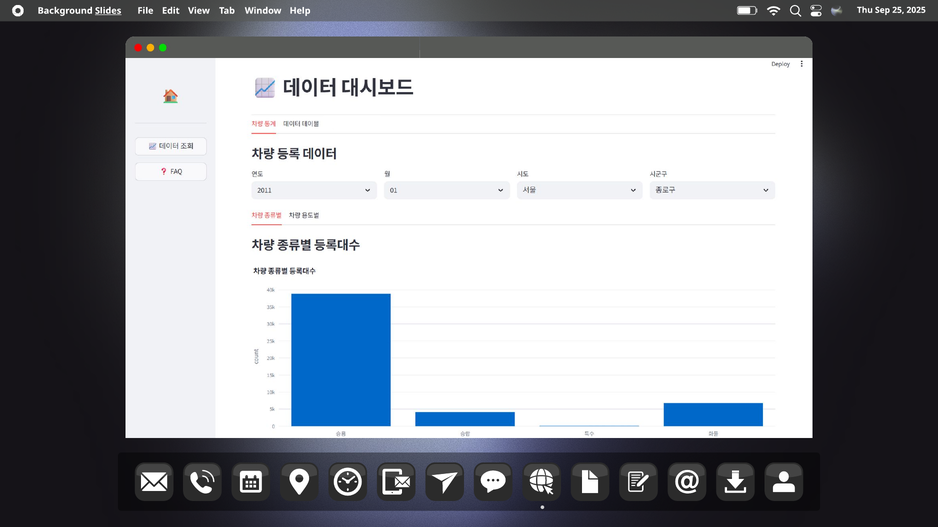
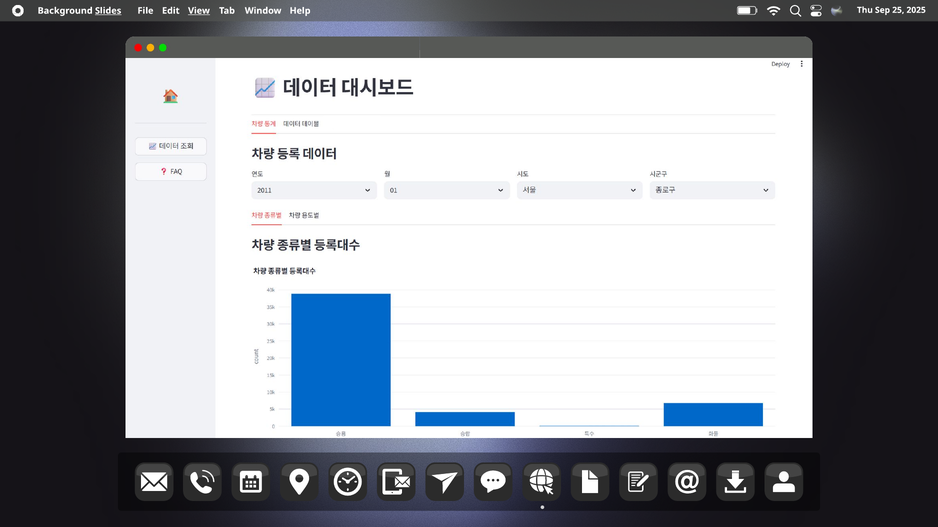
View underline: none -> present
